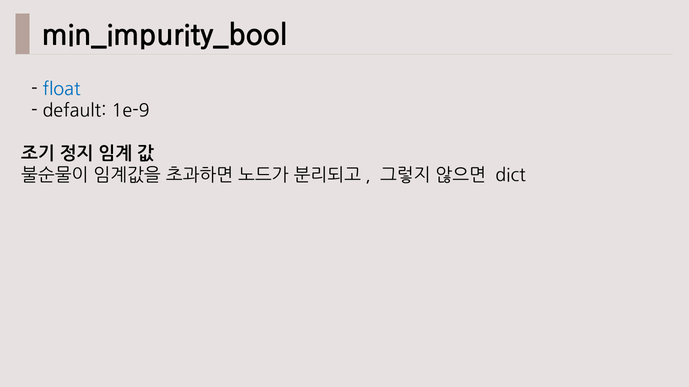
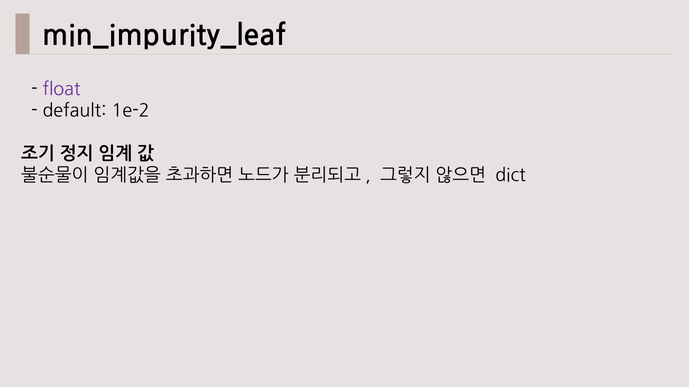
min_impurity_bool: min_impurity_bool -> min_impurity_leaf
float colour: blue -> purple
1e-9: 1e-9 -> 1e-2
